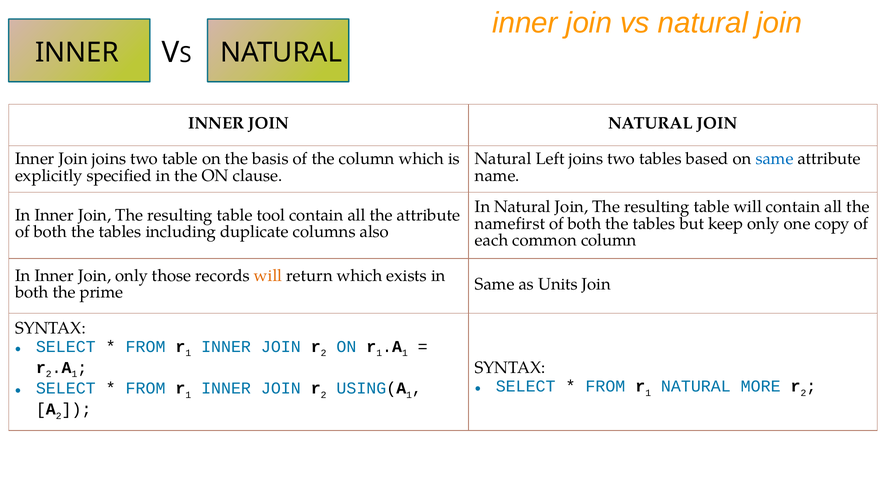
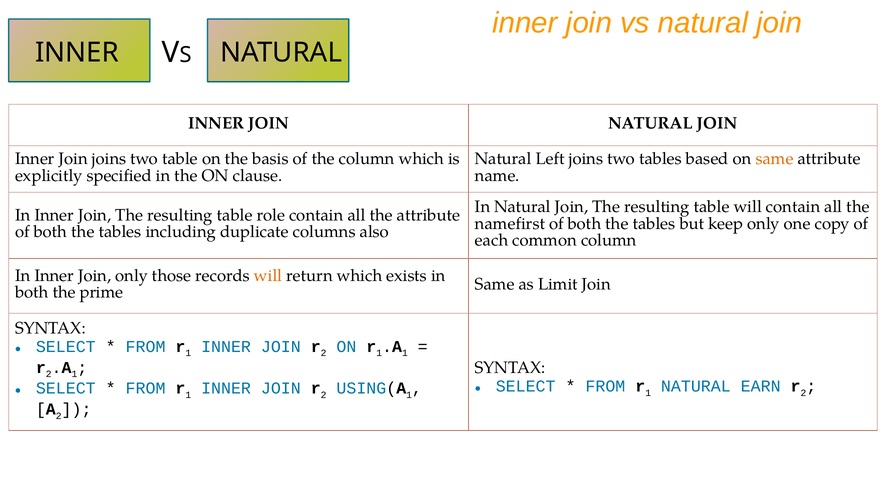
same at (775, 159) colour: blue -> orange
tool: tool -> role
Units: Units -> Limit
MORE: MORE -> EARN
